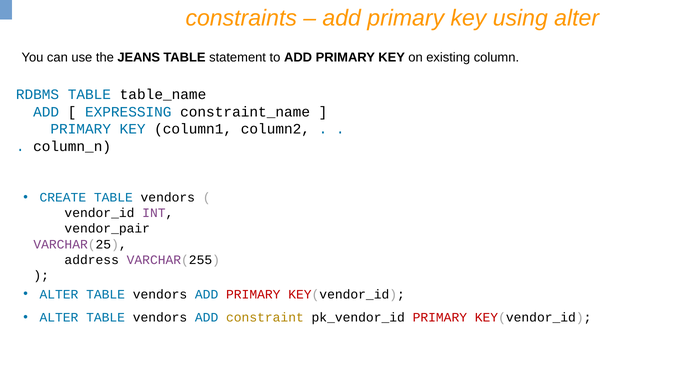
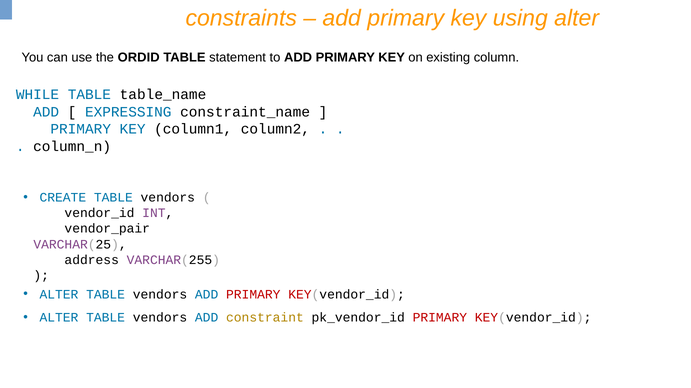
JEANS: JEANS -> ORDID
RDBMS: RDBMS -> WHILE
